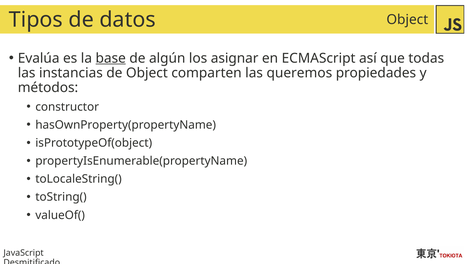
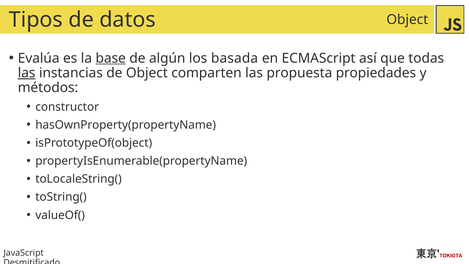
asignar: asignar -> basada
las at (27, 73) underline: none -> present
queremos: queremos -> propuesta
